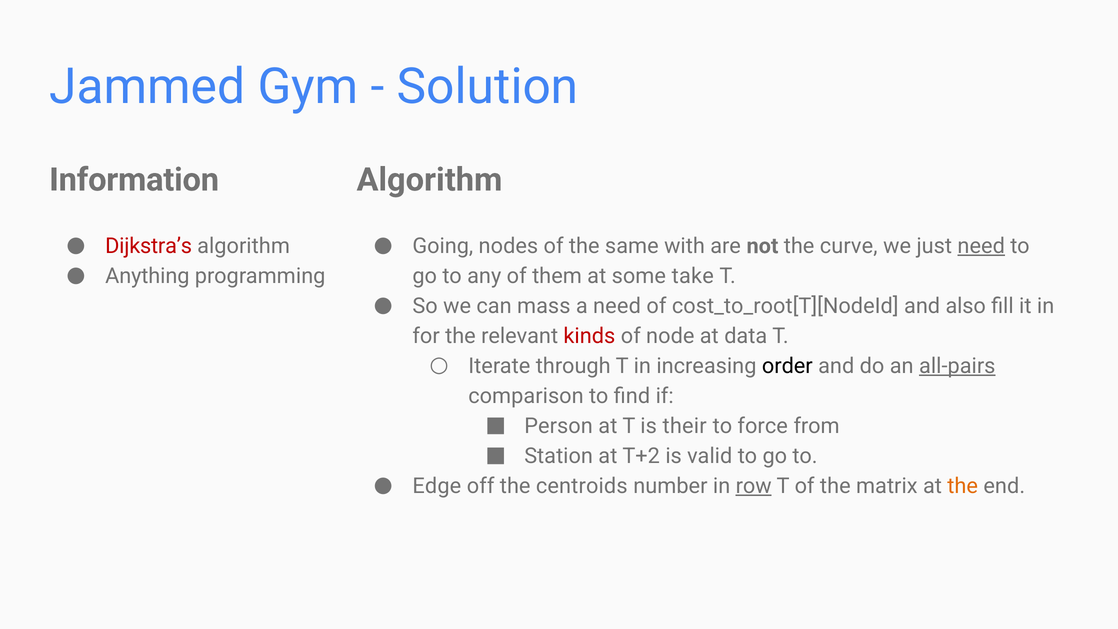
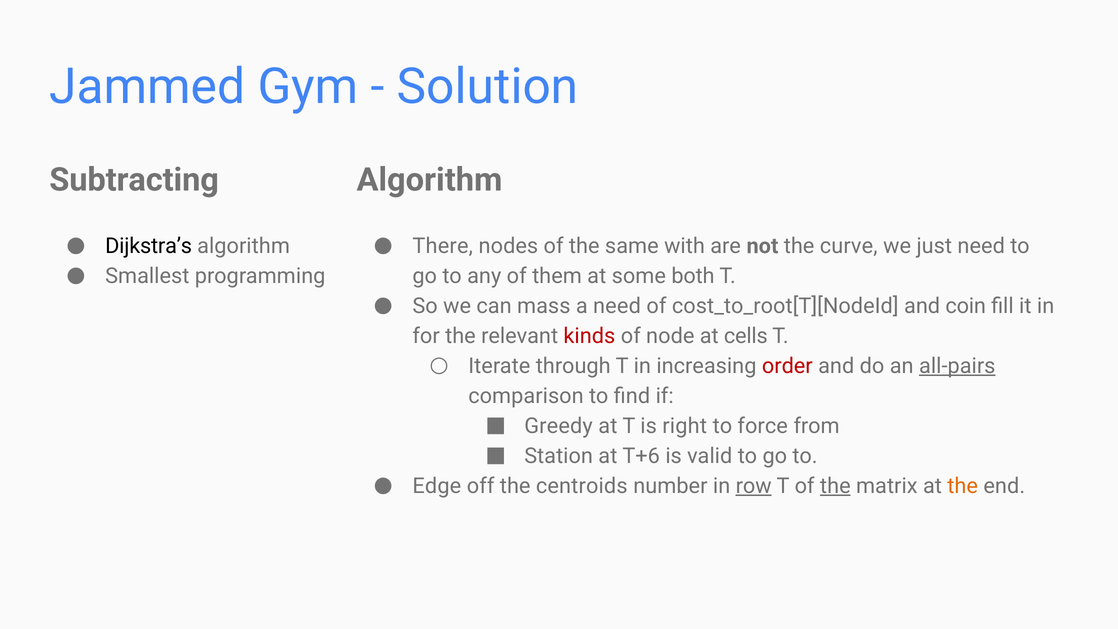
Information: Information -> Subtracting
Dijkstra’s colour: red -> black
Going: Going -> There
need at (981, 246) underline: present -> none
Anything: Anything -> Smallest
take: take -> both
also: also -> coin
data: data -> cells
order colour: black -> red
Person: Person -> Greedy
their: their -> right
T+2: T+2 -> T+6
the at (835, 486) underline: none -> present
